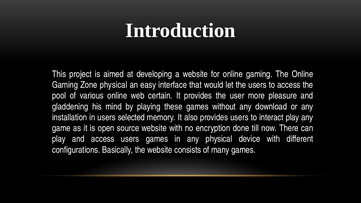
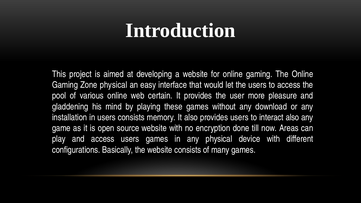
users selected: selected -> consists
interact play: play -> also
There: There -> Areas
